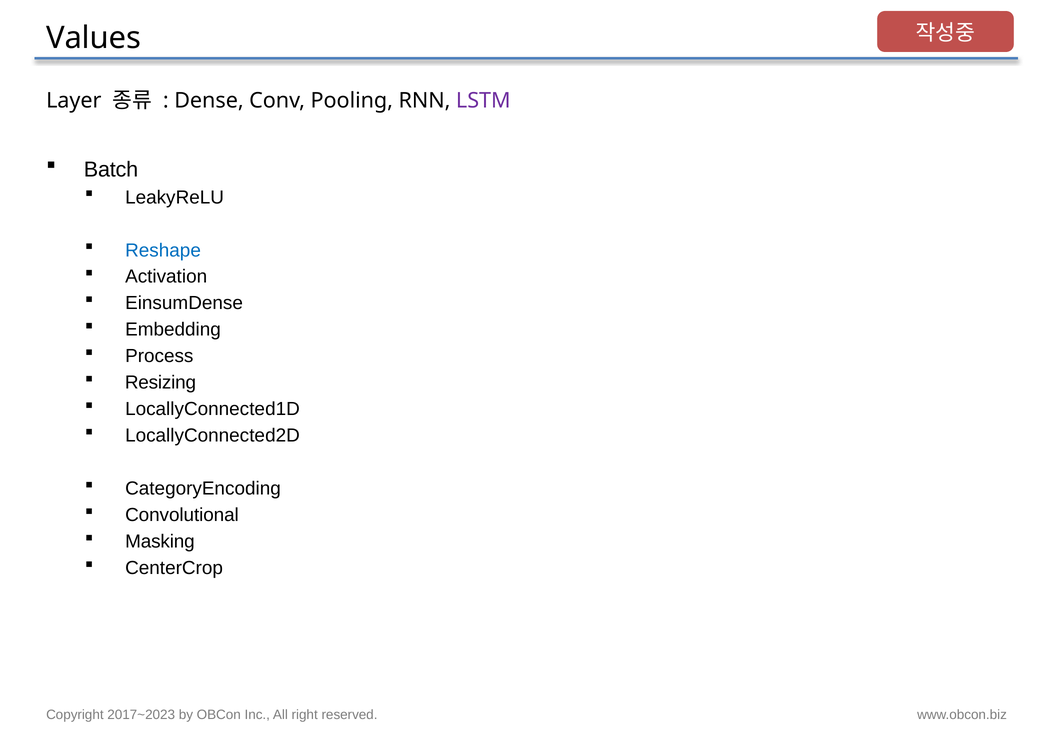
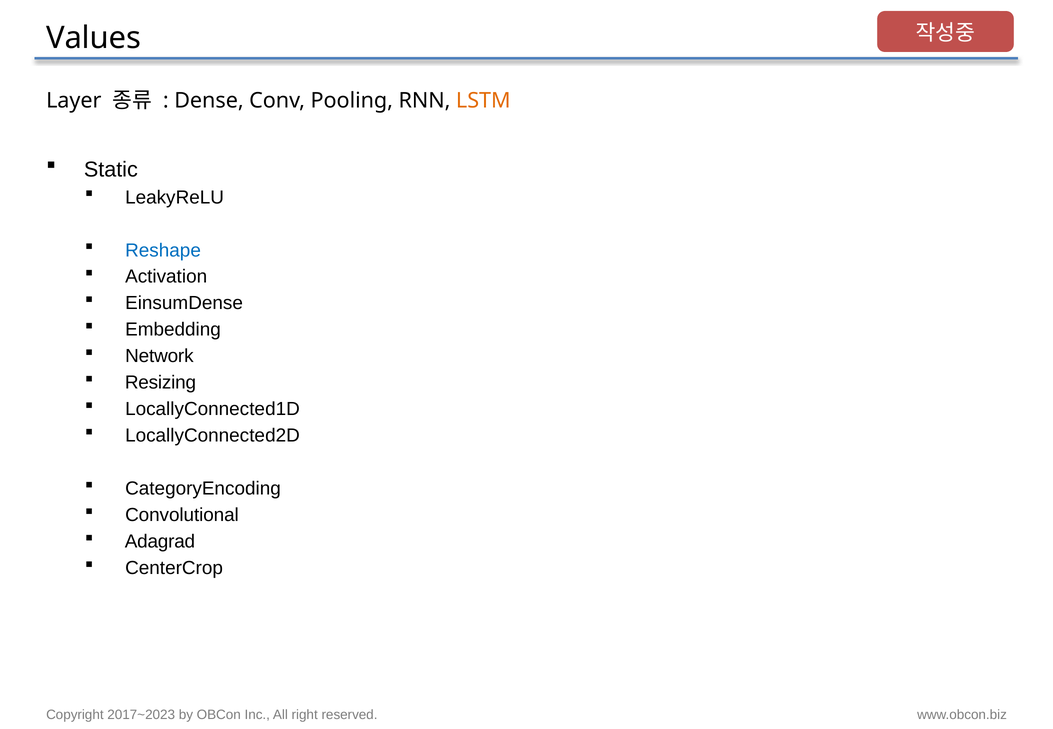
LSTM colour: purple -> orange
Batch: Batch -> Static
Process: Process -> Network
Masking: Masking -> Adagrad
